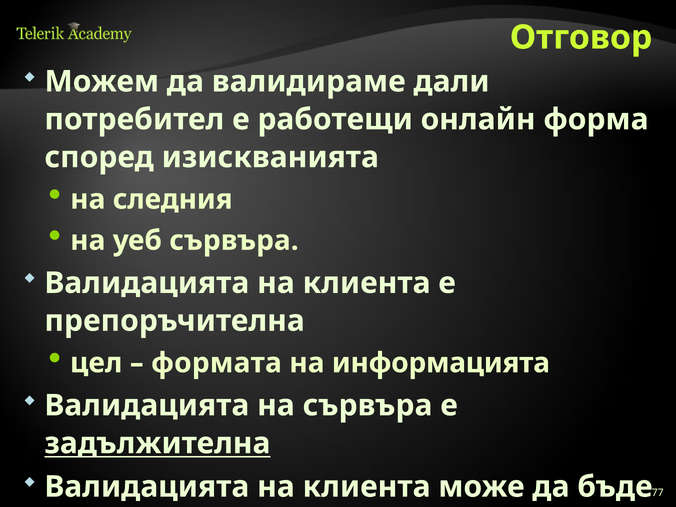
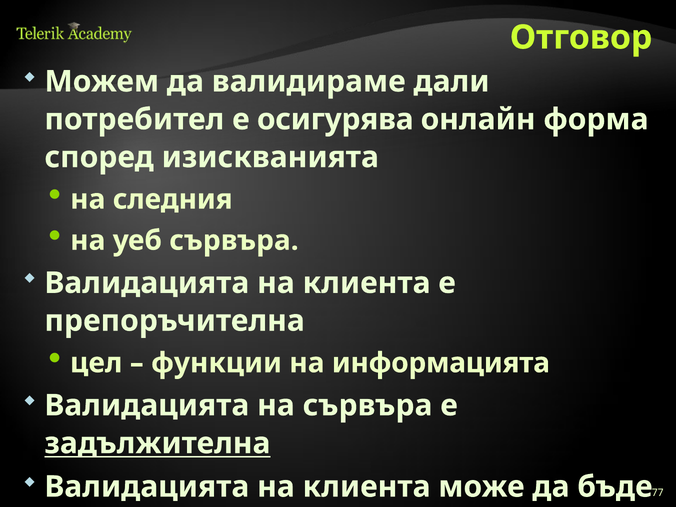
работещи: работещи -> осигурява
формата: формата -> функции
